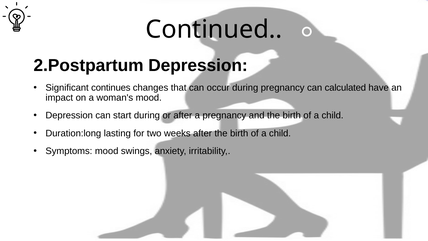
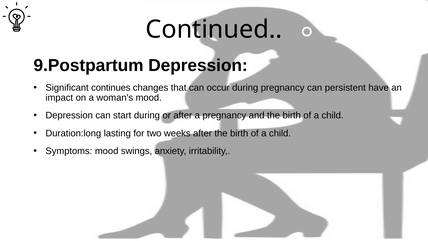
2.Postpartum: 2.Postpartum -> 9.Postpartum
calculated: calculated -> persistent
